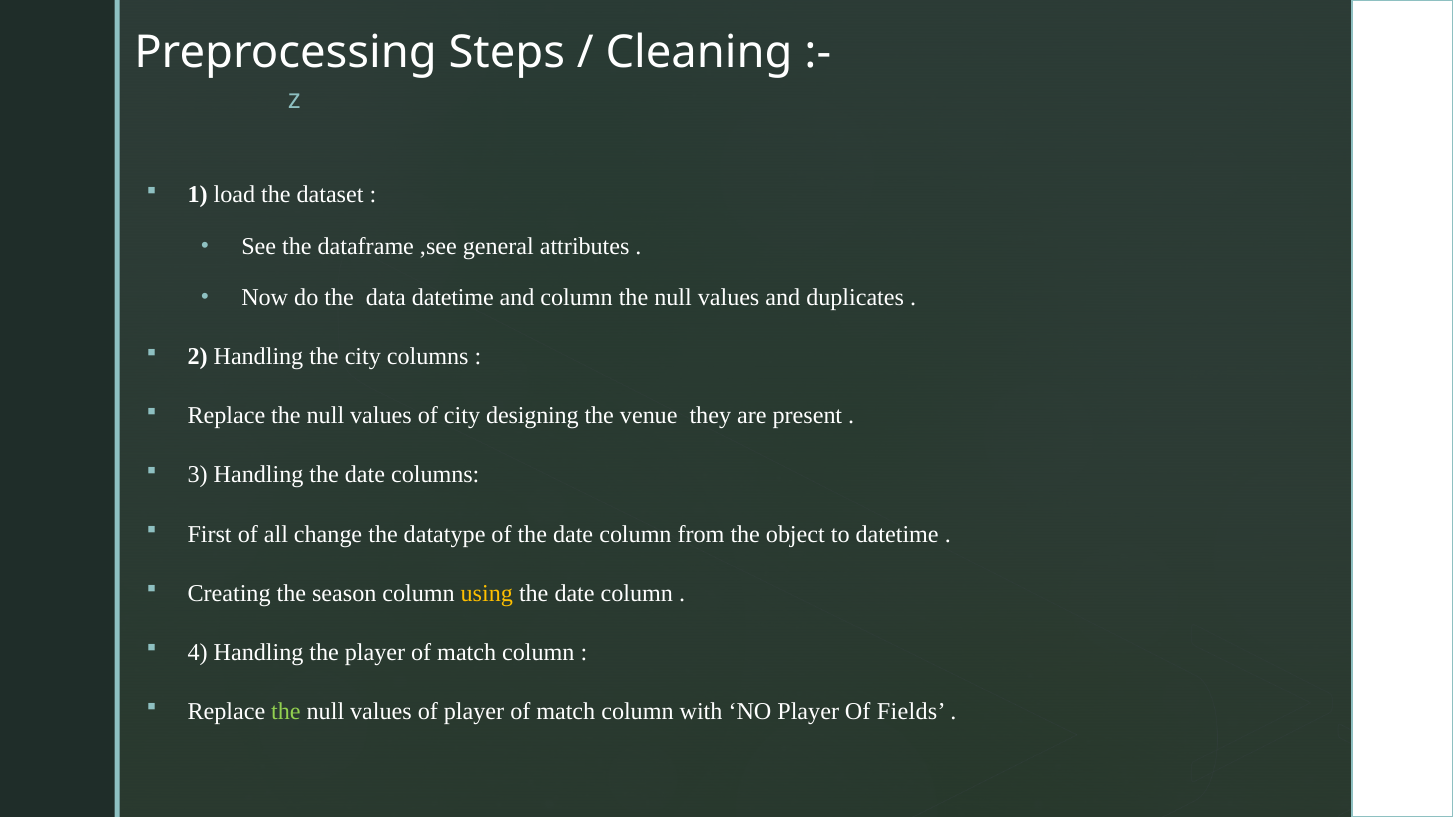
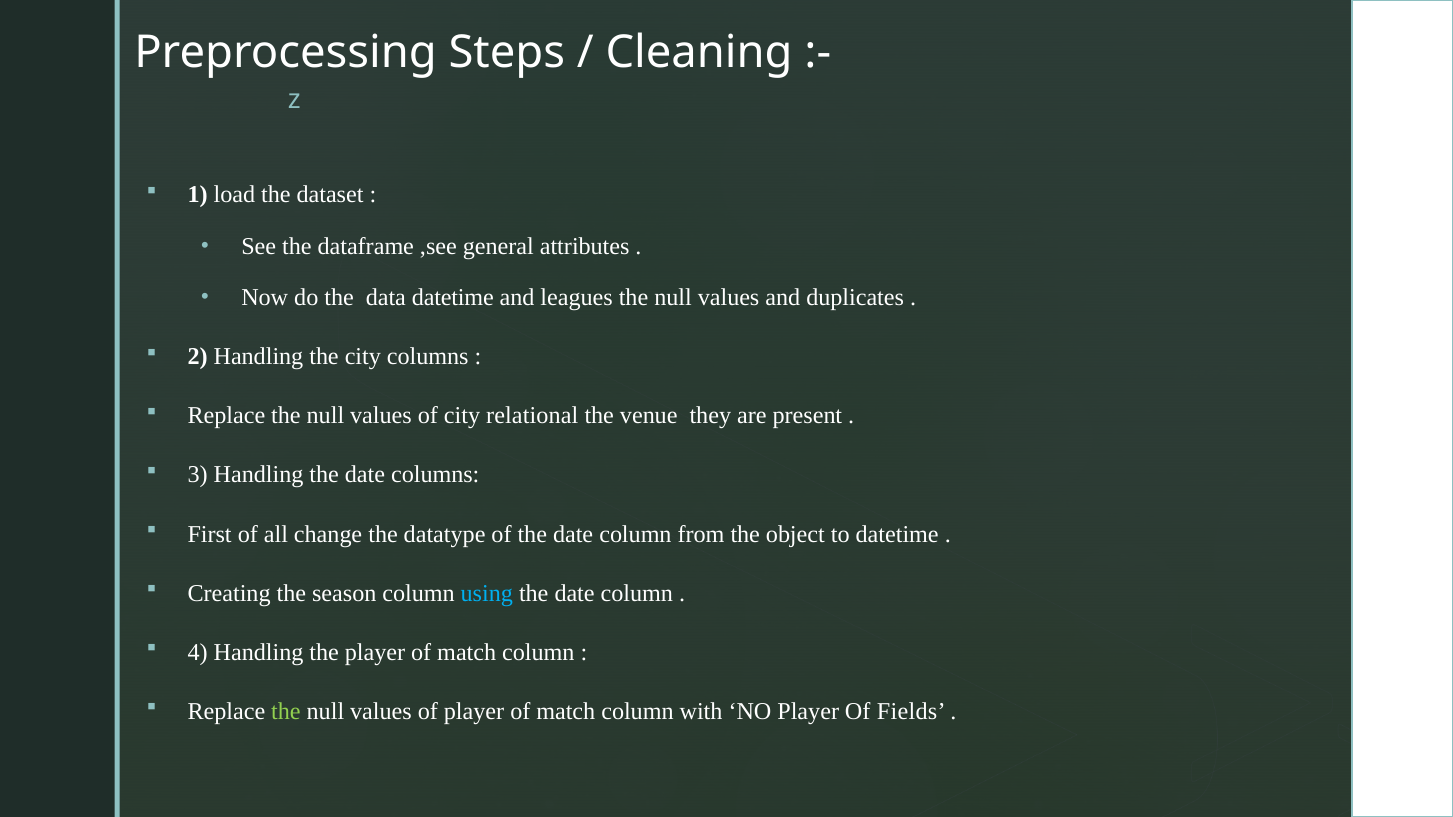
and column: column -> leagues
designing: designing -> relational
using colour: yellow -> light blue
